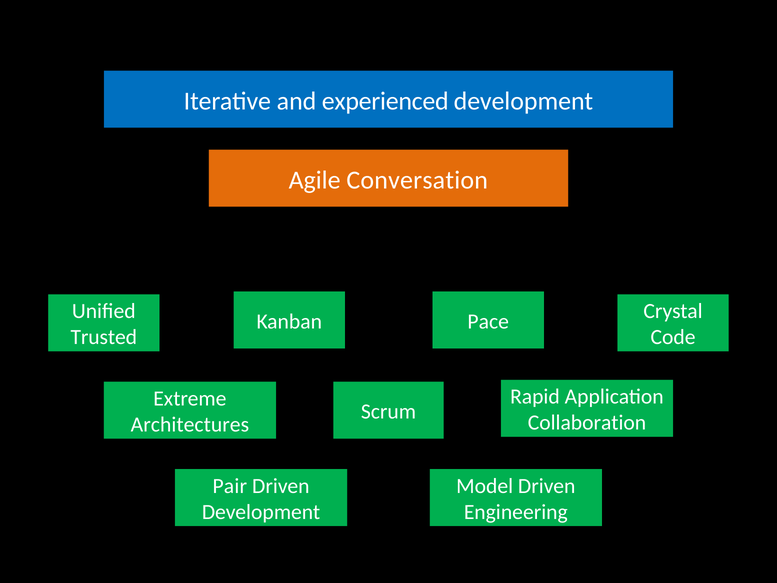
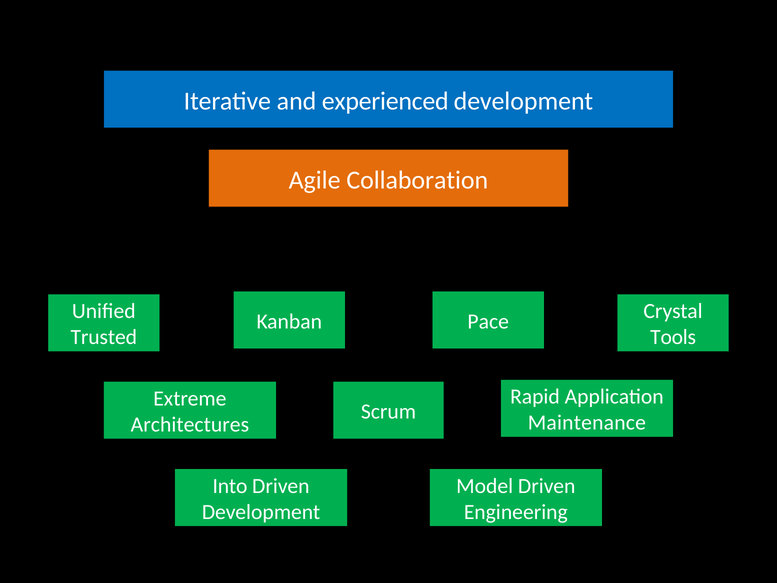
Conversation: Conversation -> Collaboration
Code: Code -> Tools
Collaboration: Collaboration -> Maintenance
Pair: Pair -> Into
